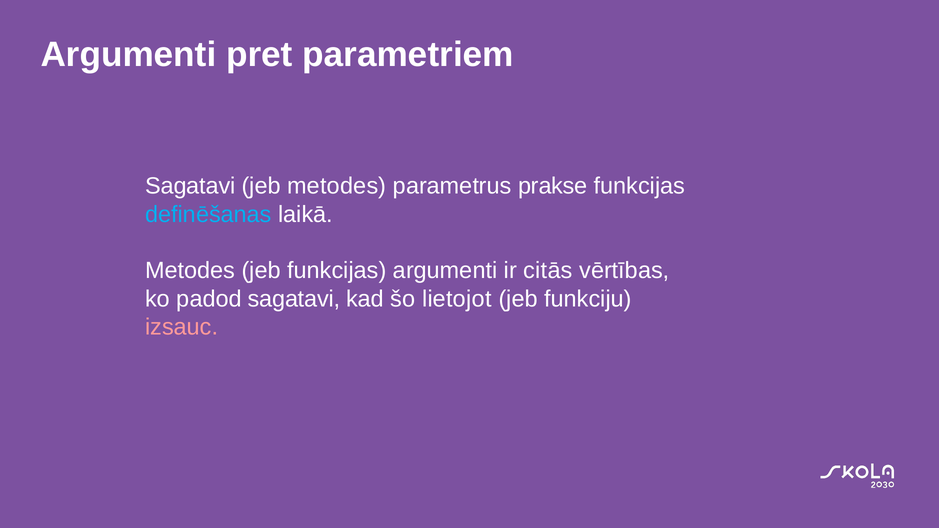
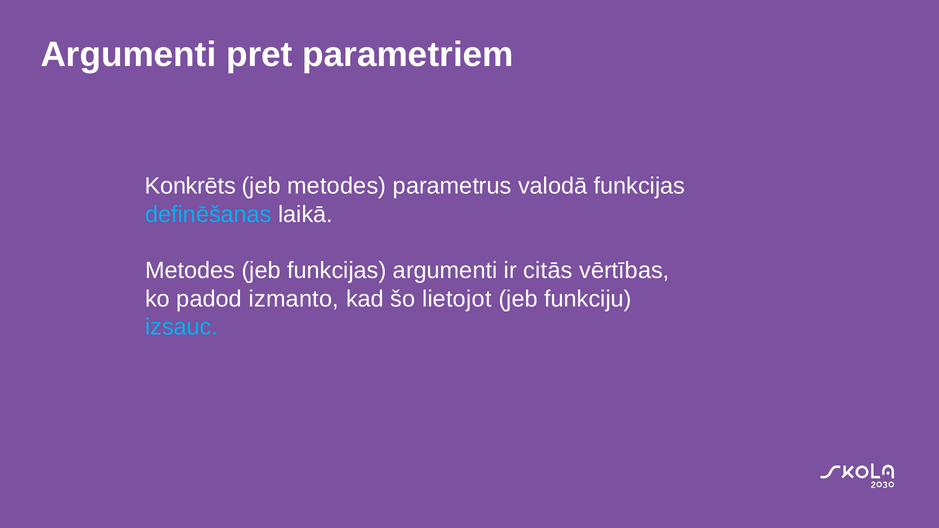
Sagatavi at (190, 186): Sagatavi -> Konkrēts
prakse: prakse -> valodā
padod sagatavi: sagatavi -> izmanto
izsauc colour: pink -> light blue
